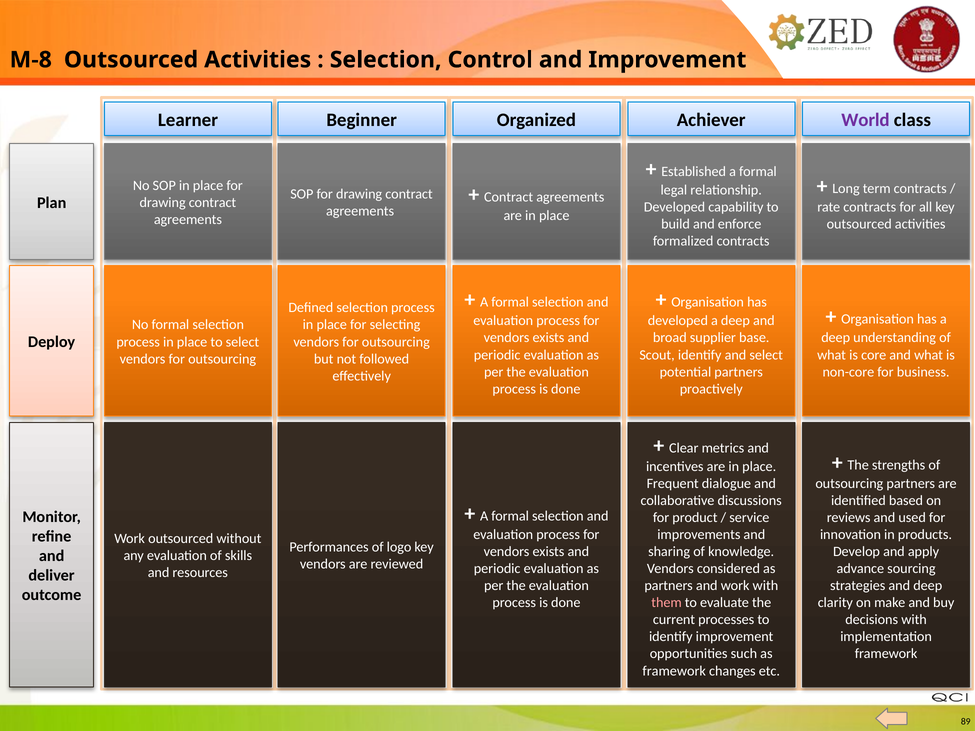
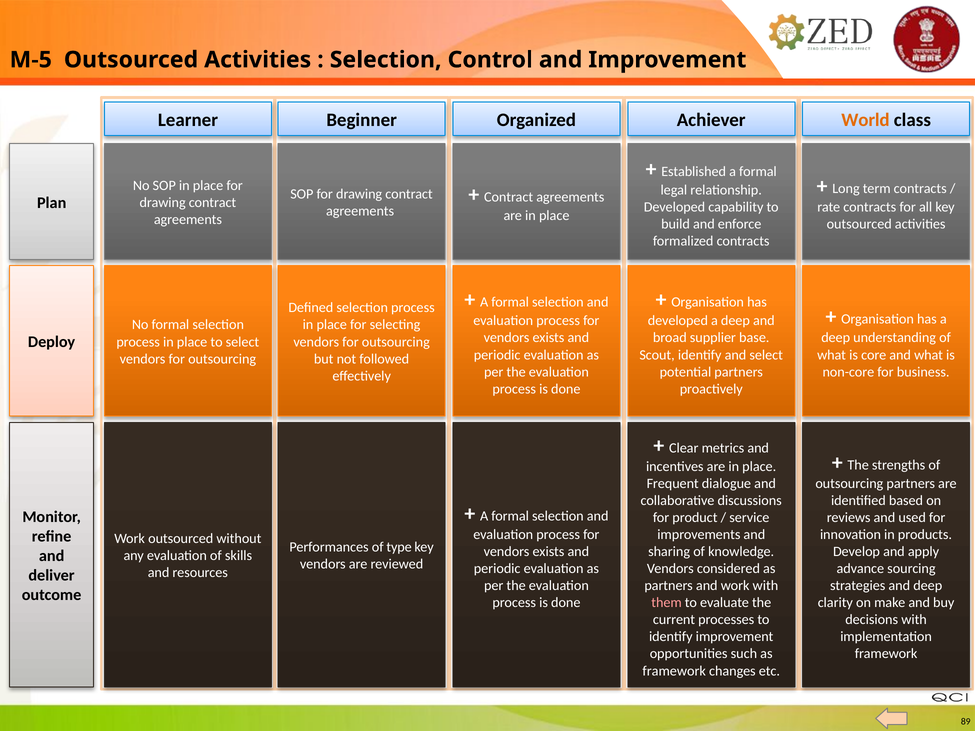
M-8: M-8 -> M-5
World colour: purple -> orange
logo: logo -> type
